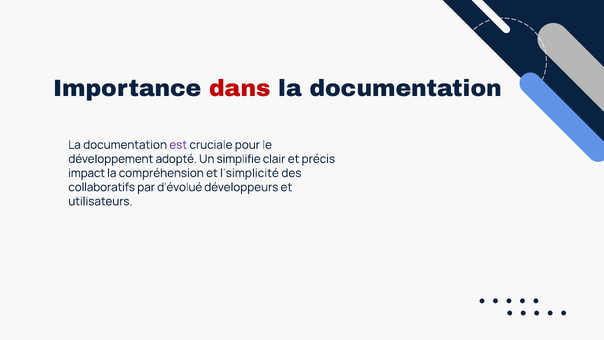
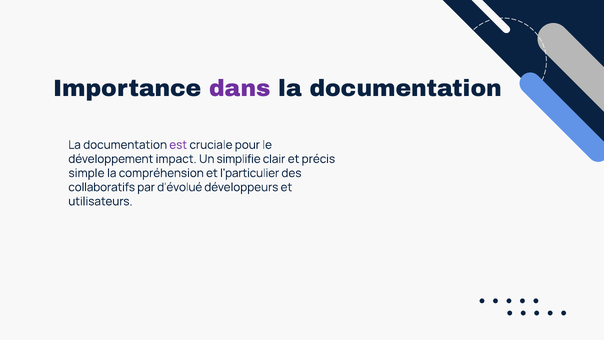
dans colour: red -> purple
adopté: adopté -> impact
impact: impact -> simple
l'simplicité: l'simplicité -> l'particulier
